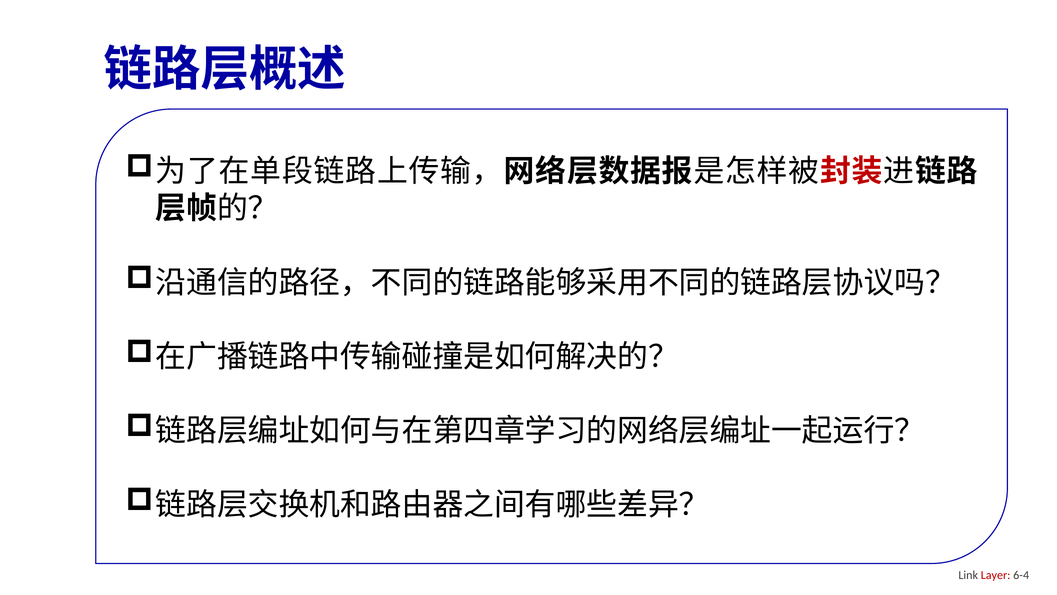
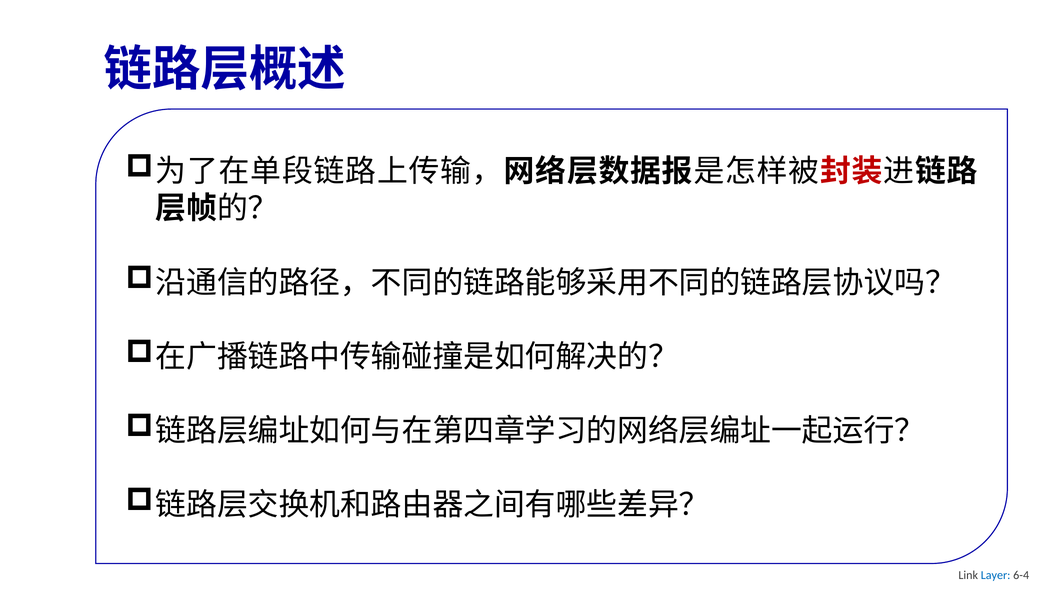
Layer colour: red -> blue
